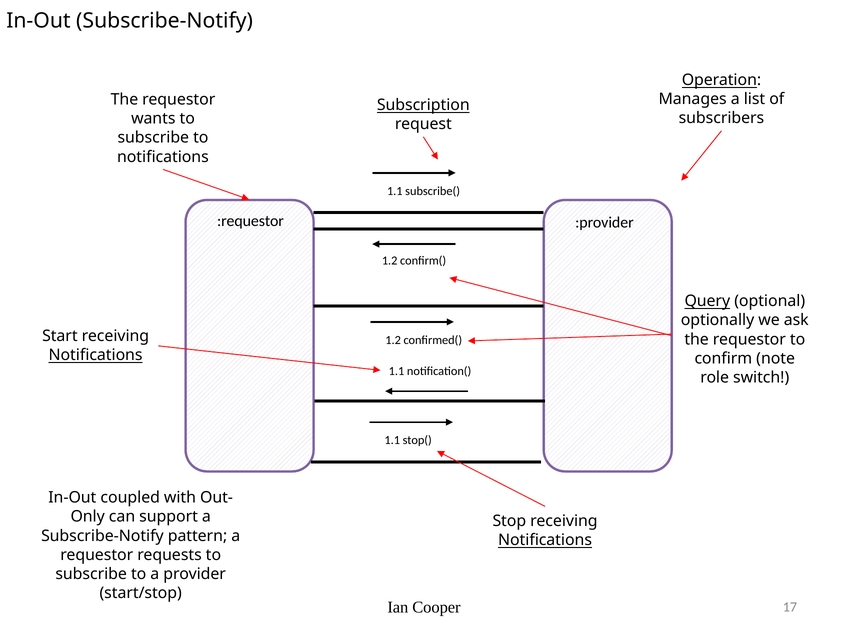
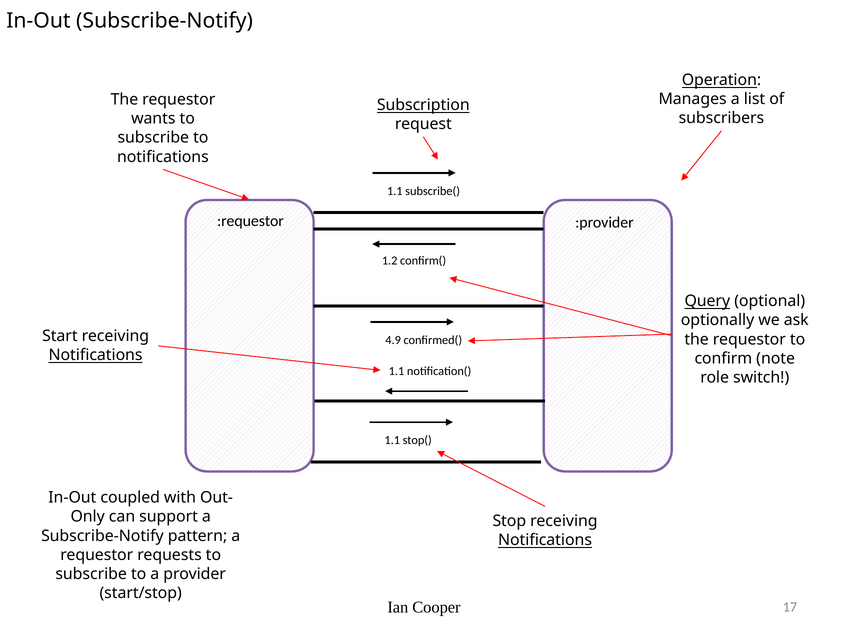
1.2 at (393, 340): 1.2 -> 4.9
